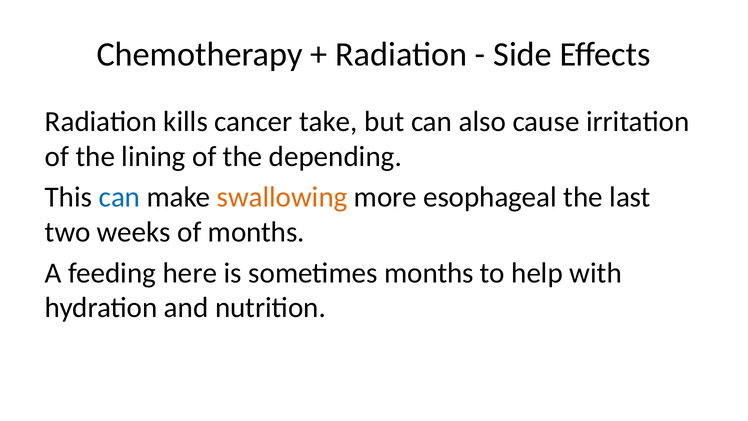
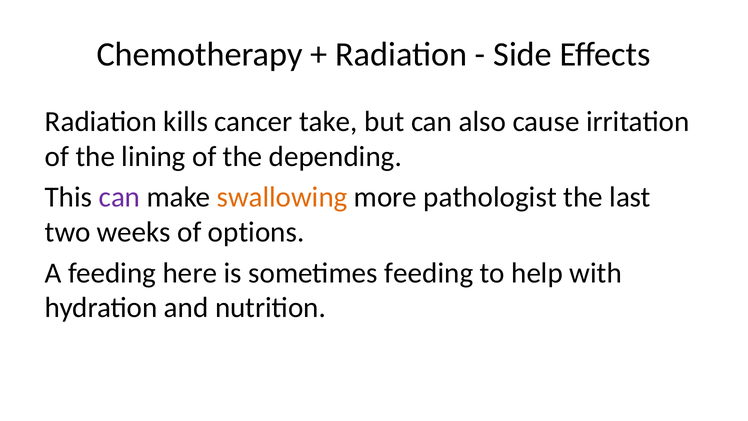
can at (119, 197) colour: blue -> purple
esophageal: esophageal -> pathologist
of months: months -> options
sometimes months: months -> feeding
